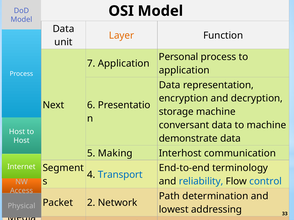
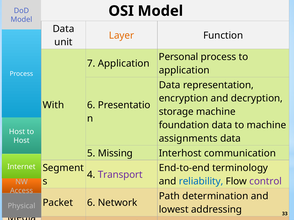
Next: Next -> With
conversant: conversant -> foundation
demonstrate: demonstrate -> assignments
Making: Making -> Missing
Transport colour: blue -> purple
control colour: blue -> purple
Packet 2: 2 -> 6
